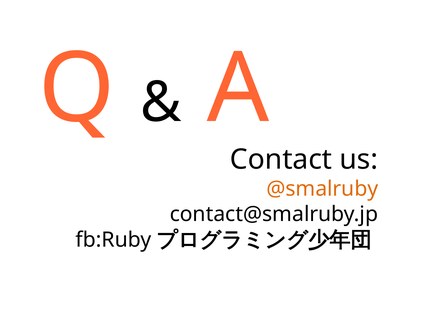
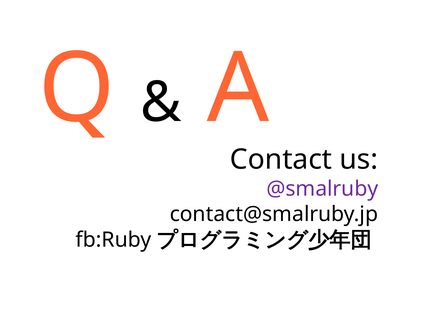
@smalruby colour: orange -> purple
